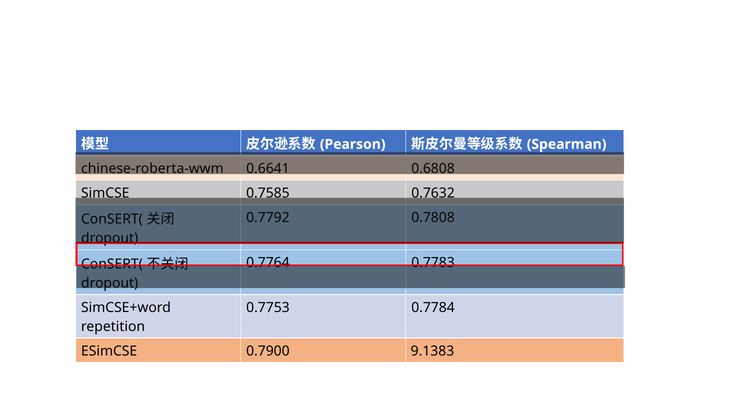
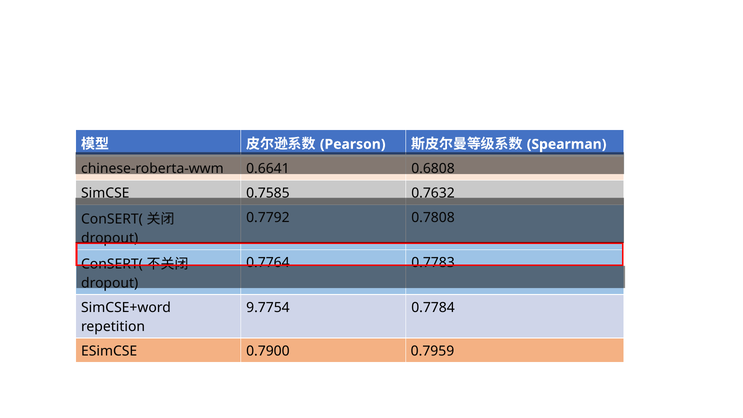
0.7753: 0.7753 -> 9.7754
9.1383: 9.1383 -> 0.7959
